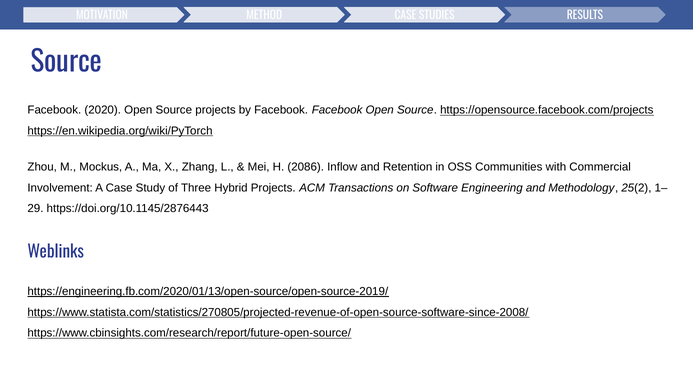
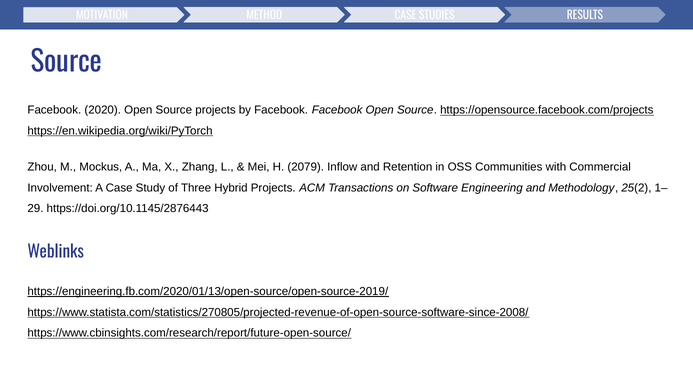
2086: 2086 -> 2079
